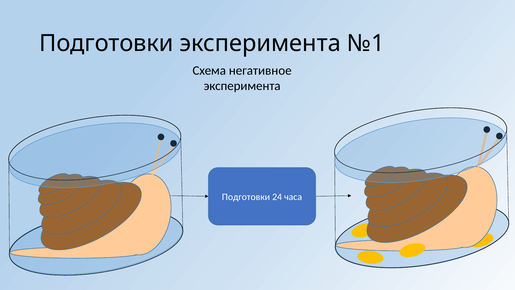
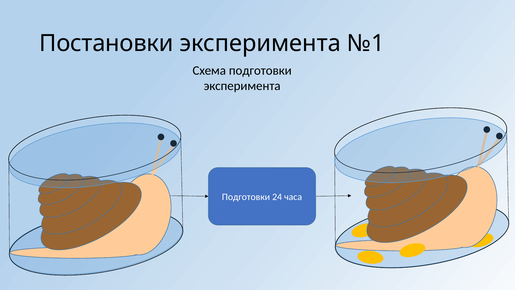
Подготовки at (106, 43): Подготовки -> Постановки
Схема негативное: негативное -> подготовки
